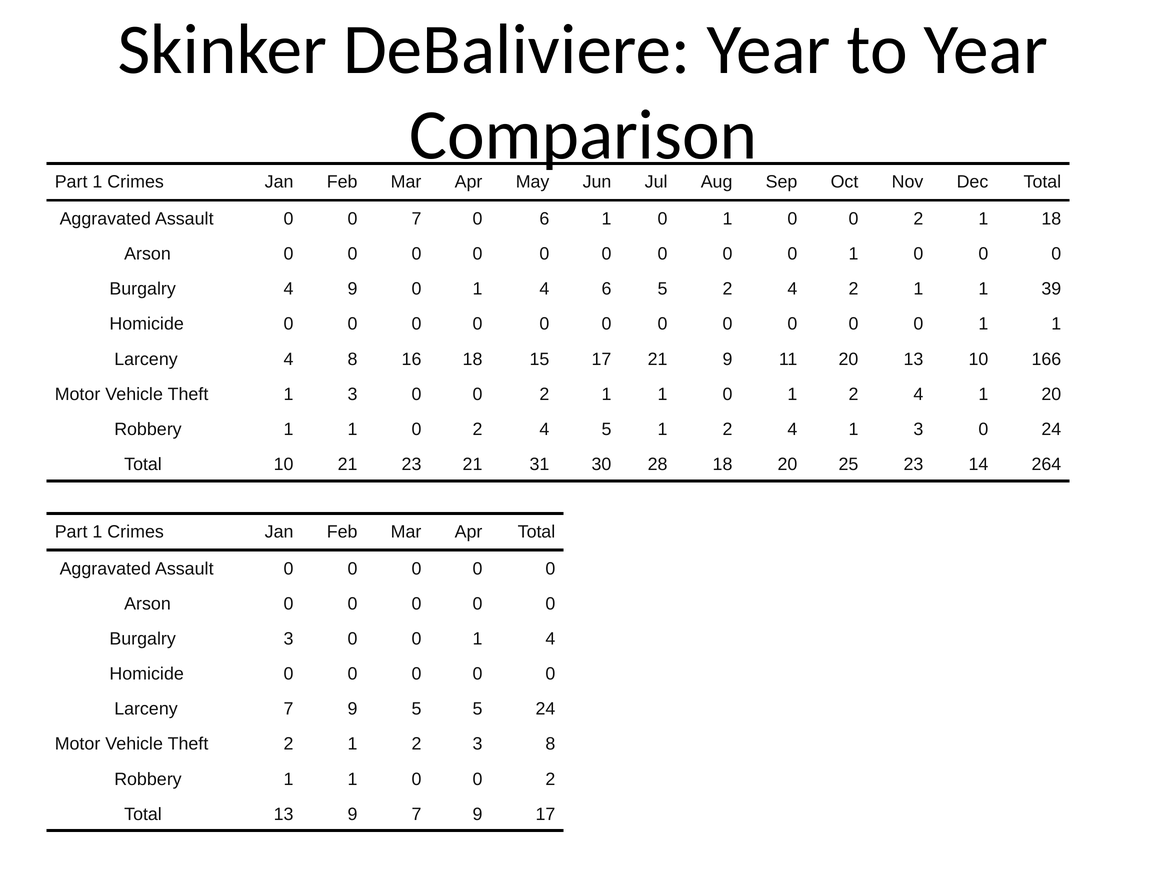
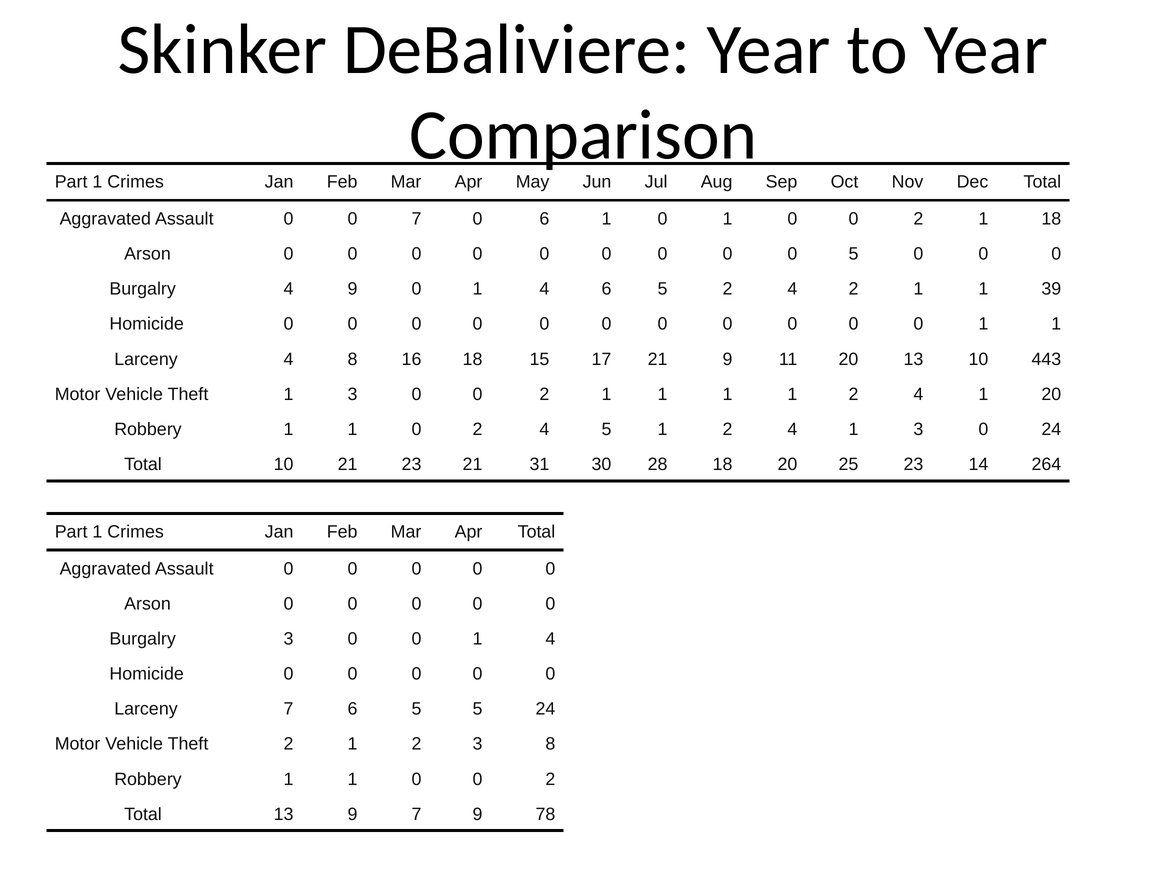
1 at (853, 254): 1 -> 5
166: 166 -> 443
2 1 1 0: 0 -> 1
Larceny 7 9: 9 -> 6
9 17: 17 -> 78
